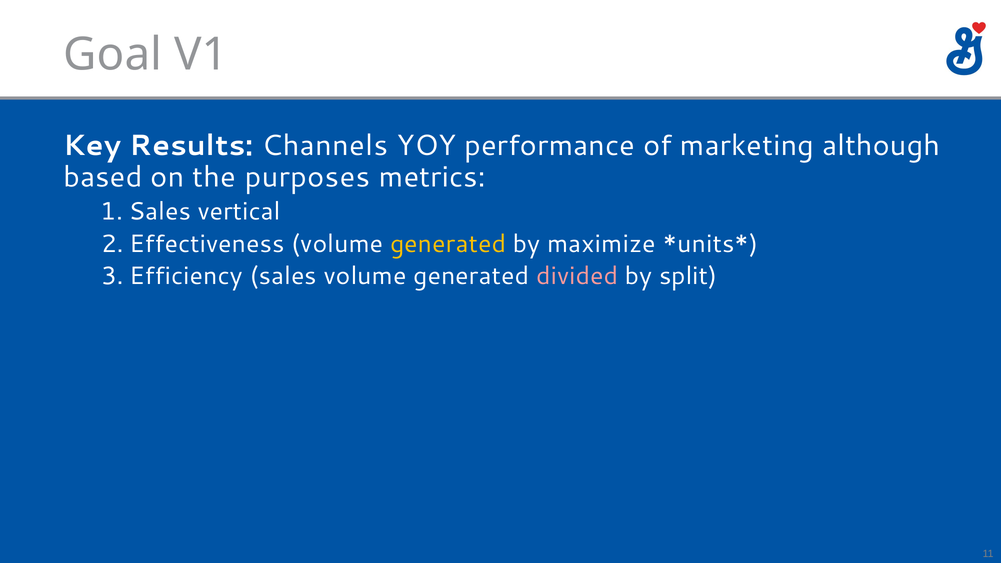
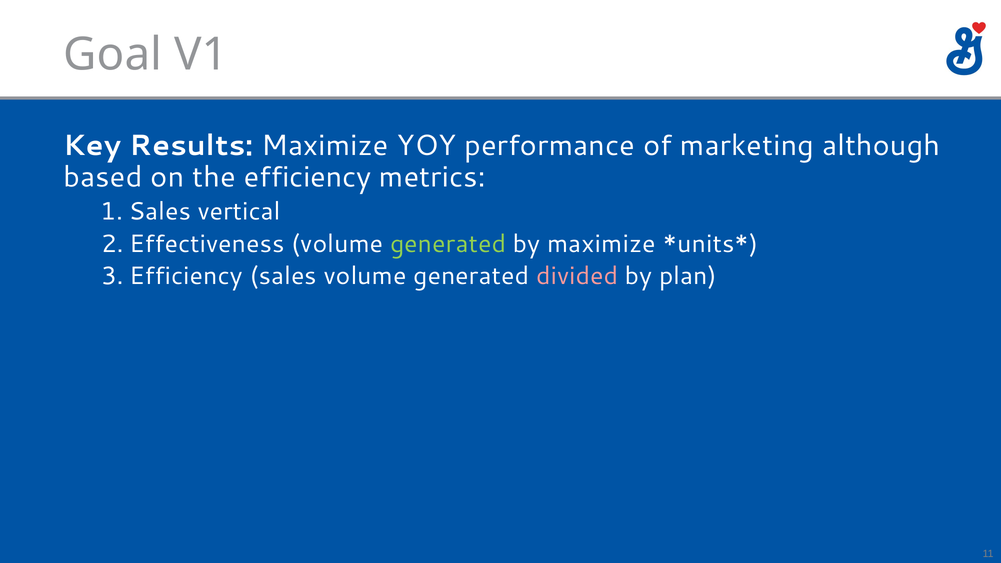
Results Channels: Channels -> Maximize
purposes: purposes -> efficiency
generated at (448, 244) colour: yellow -> light green
split: split -> plan
